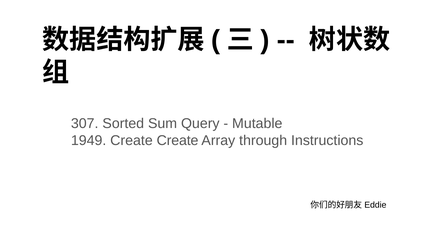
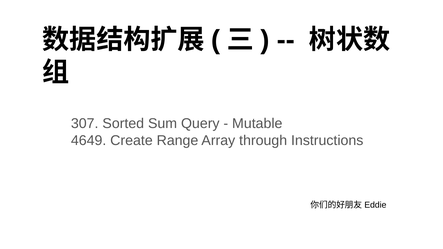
1949: 1949 -> 4649
Create Create: Create -> Range
